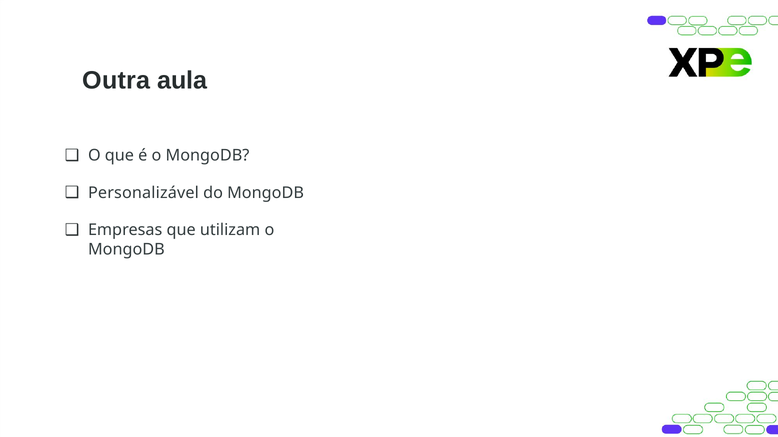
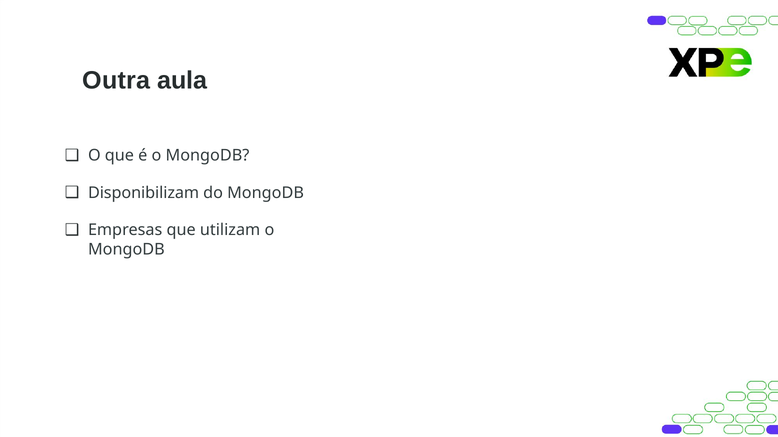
Personalizável: Personalizável -> Disponibilizam
